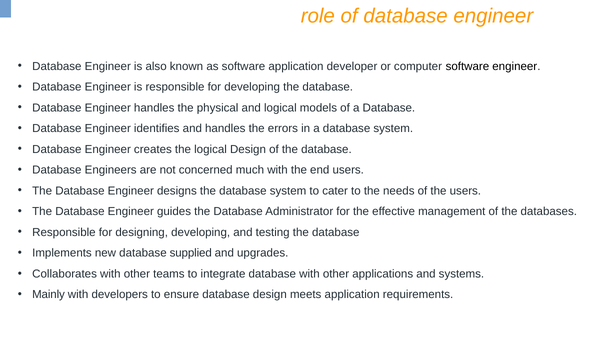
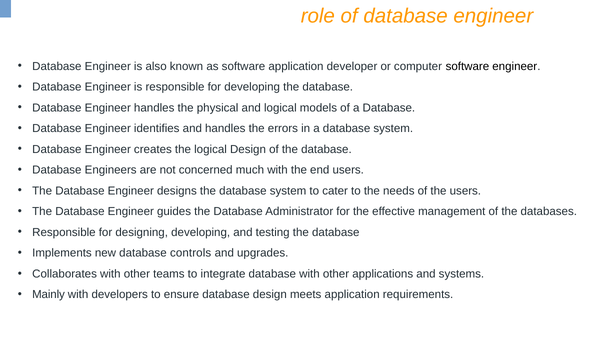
supplied: supplied -> controls
